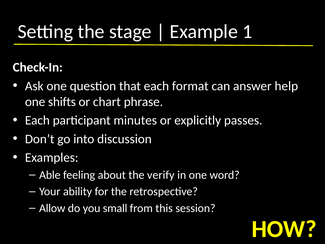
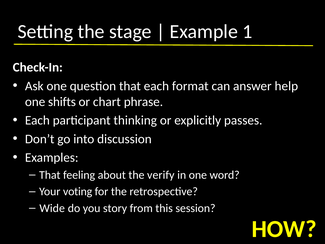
minutes: minutes -> thinking
Able at (50, 175): Able -> That
ability: ability -> voting
Allow: Allow -> Wide
small: small -> story
